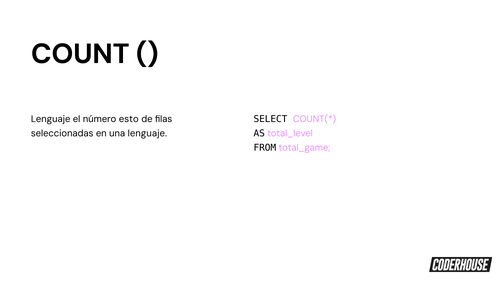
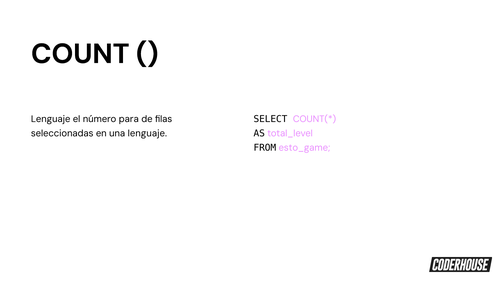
esto: esto -> para
total_game: total_game -> esto_game
